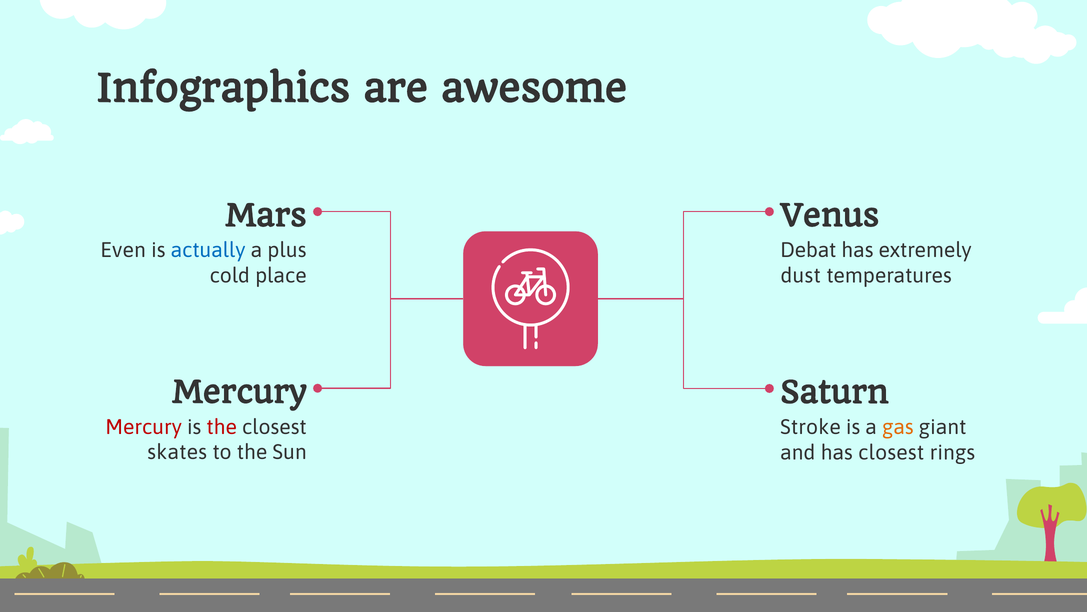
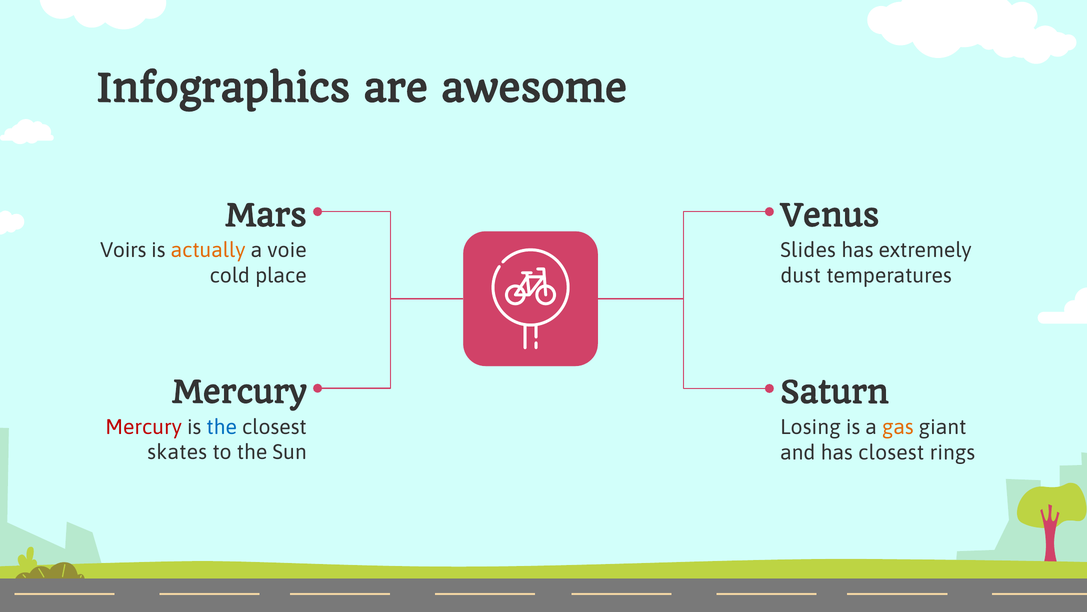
Even: Even -> Voirs
actually colour: blue -> orange
plus: plus -> voie
Debat: Debat -> Slides
the at (222, 427) colour: red -> blue
Stroke: Stroke -> Losing
